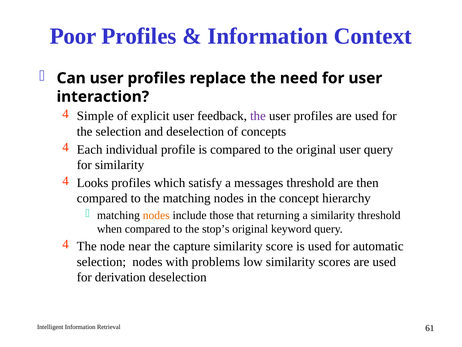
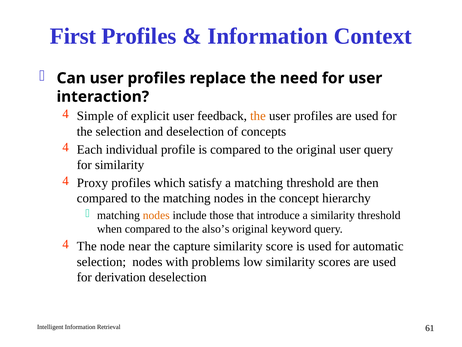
Poor: Poor -> First
the at (258, 116) colour: purple -> orange
Looks: Looks -> Proxy
a messages: messages -> matching
returning: returning -> introduce
stop’s: stop’s -> also’s
